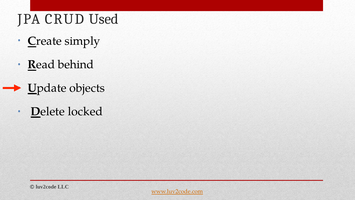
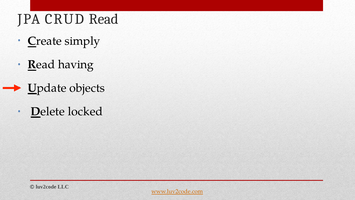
CRUD Used: Used -> Read
behind: behind -> having
